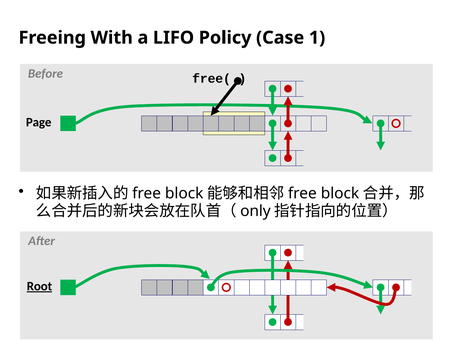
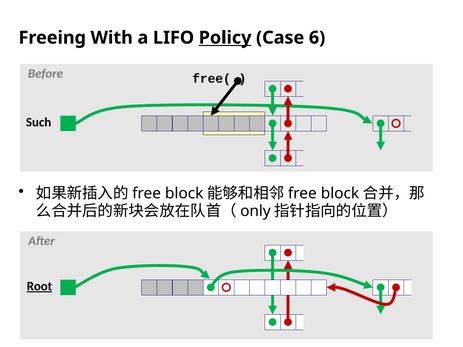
Policy underline: none -> present
1: 1 -> 6
Page: Page -> Such
